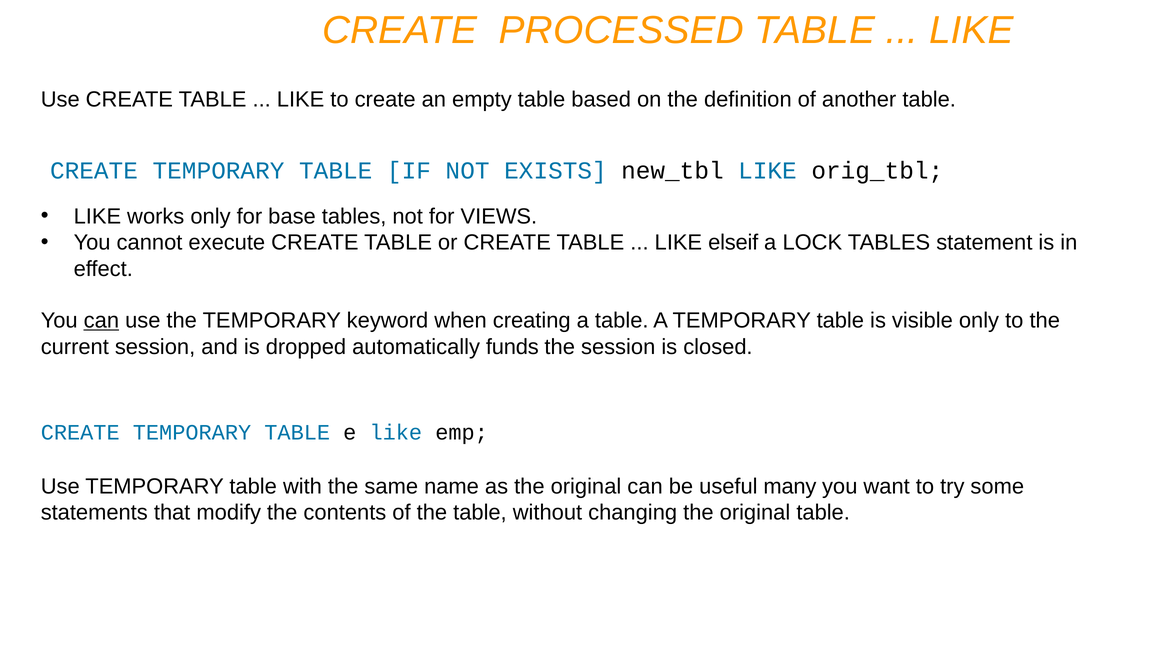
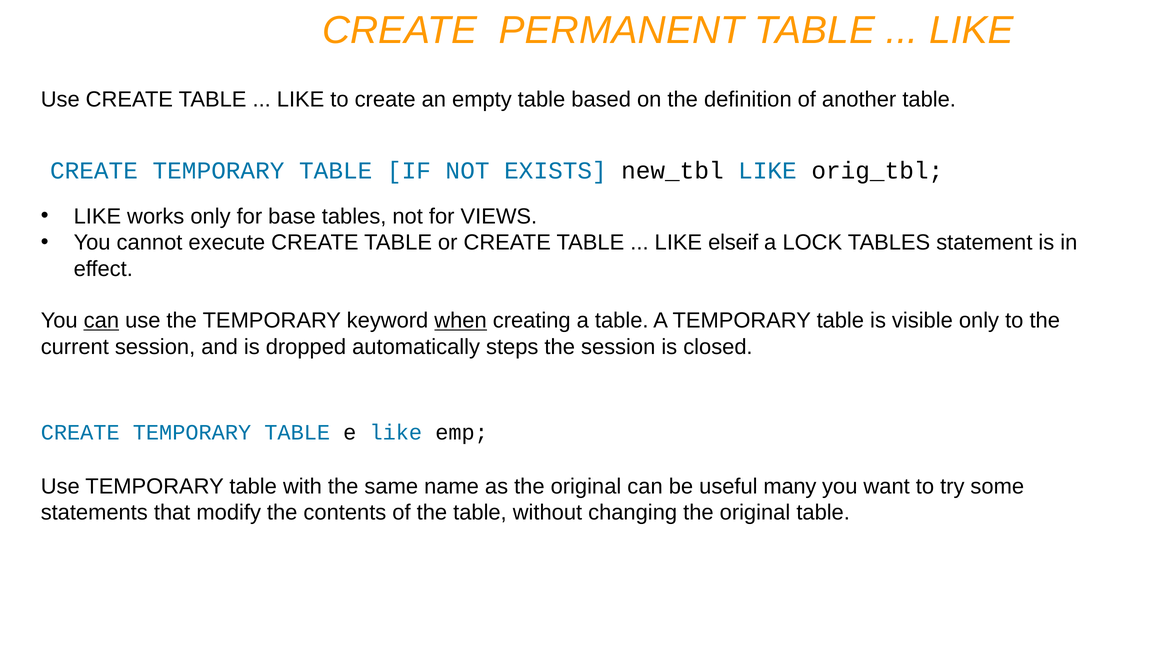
PROCESSED: PROCESSED -> PERMANENT
when underline: none -> present
funds: funds -> steps
